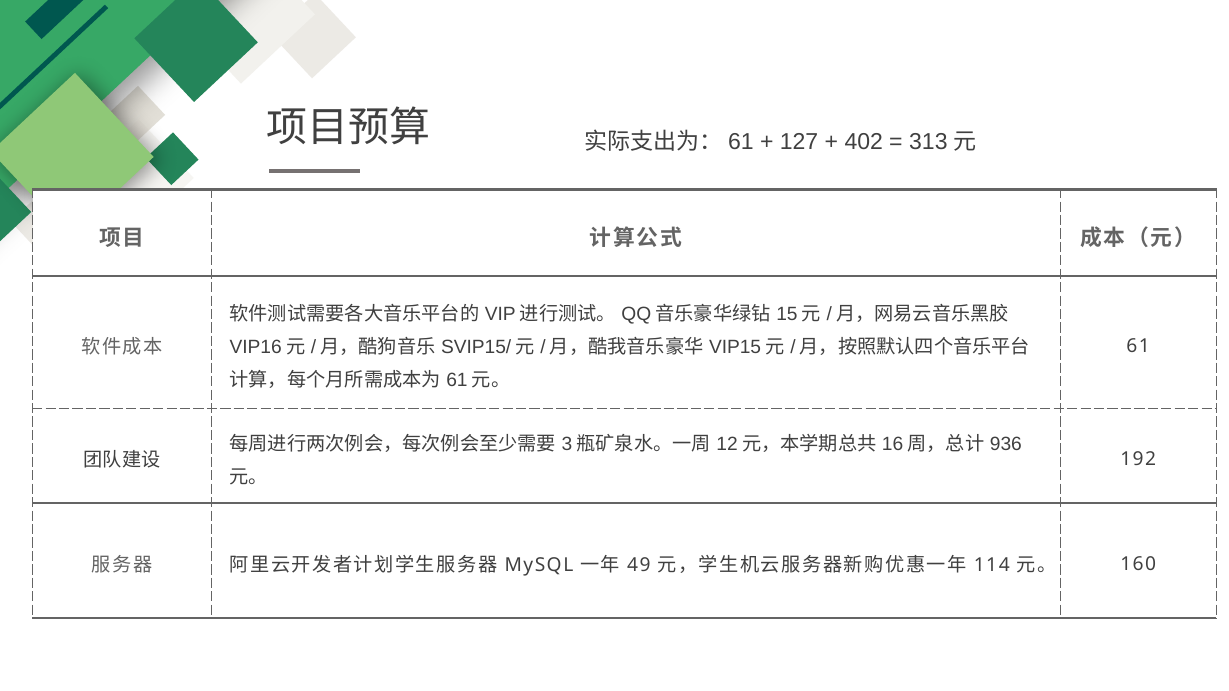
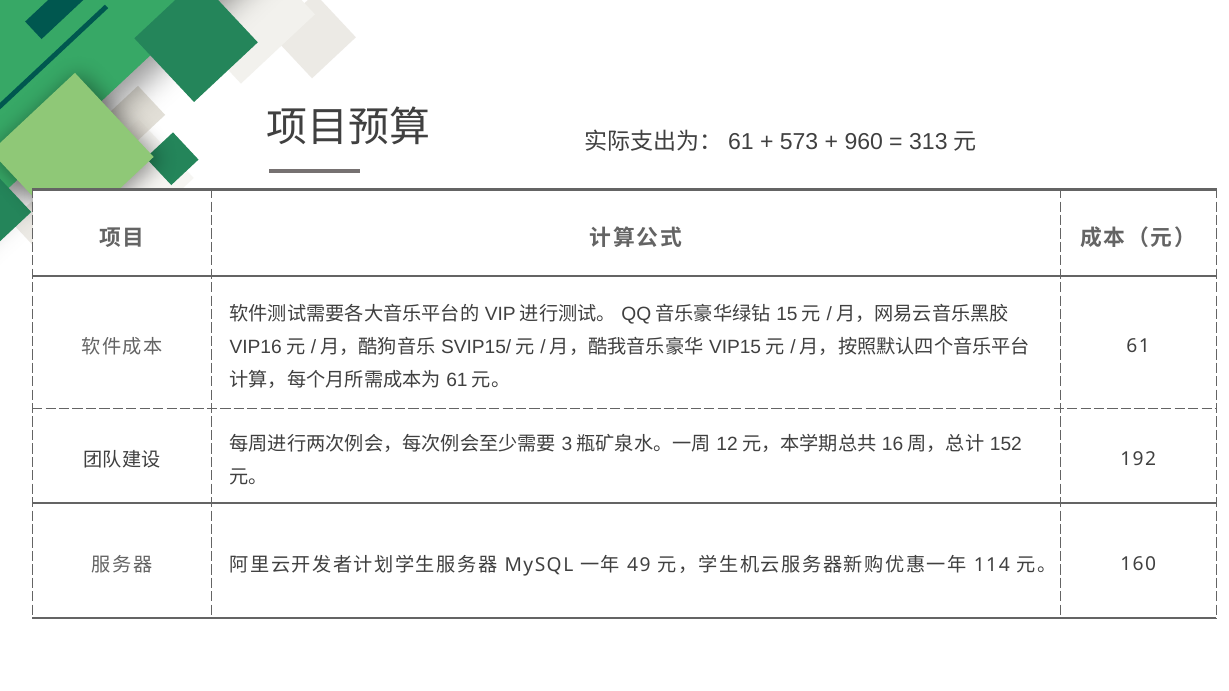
127: 127 -> 573
402: 402 -> 960
936: 936 -> 152
